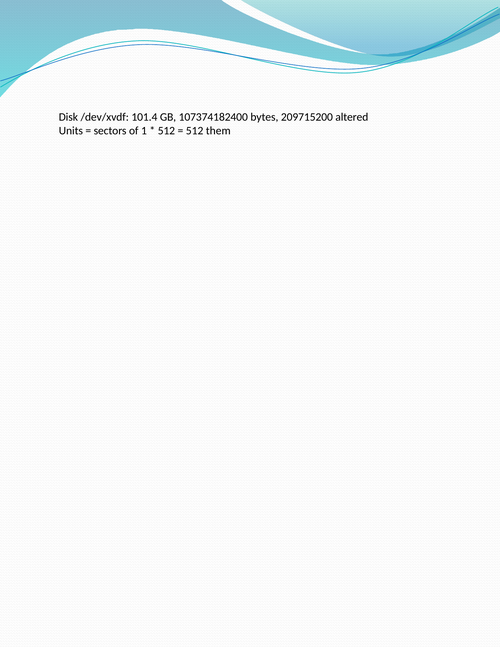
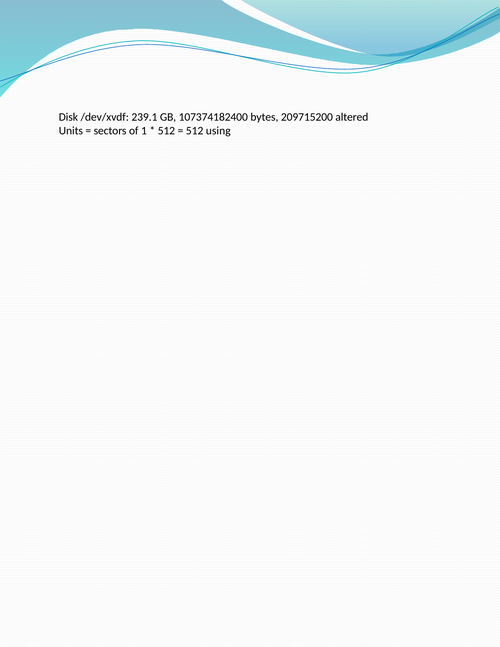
101.4: 101.4 -> 239.1
them: them -> using
